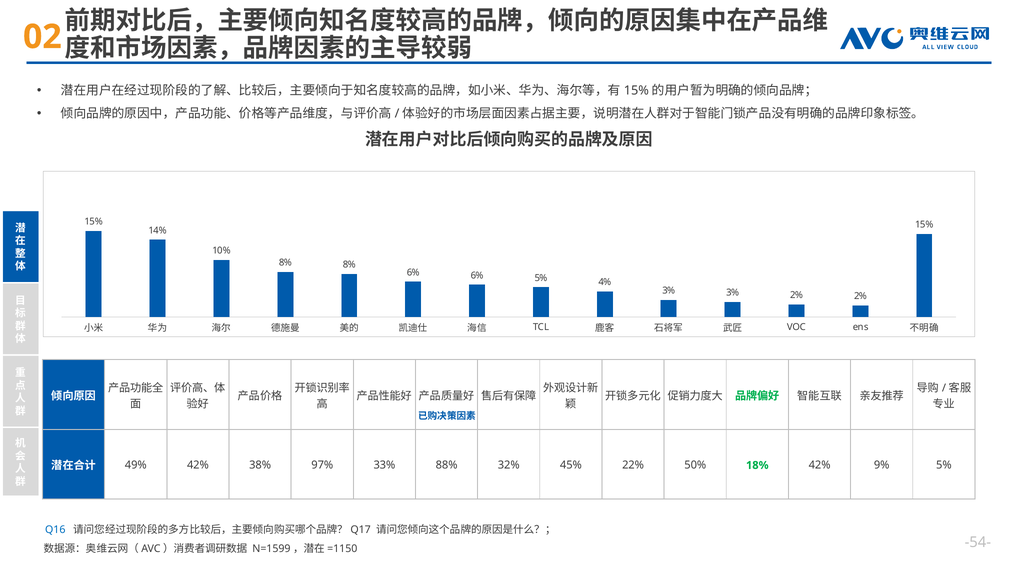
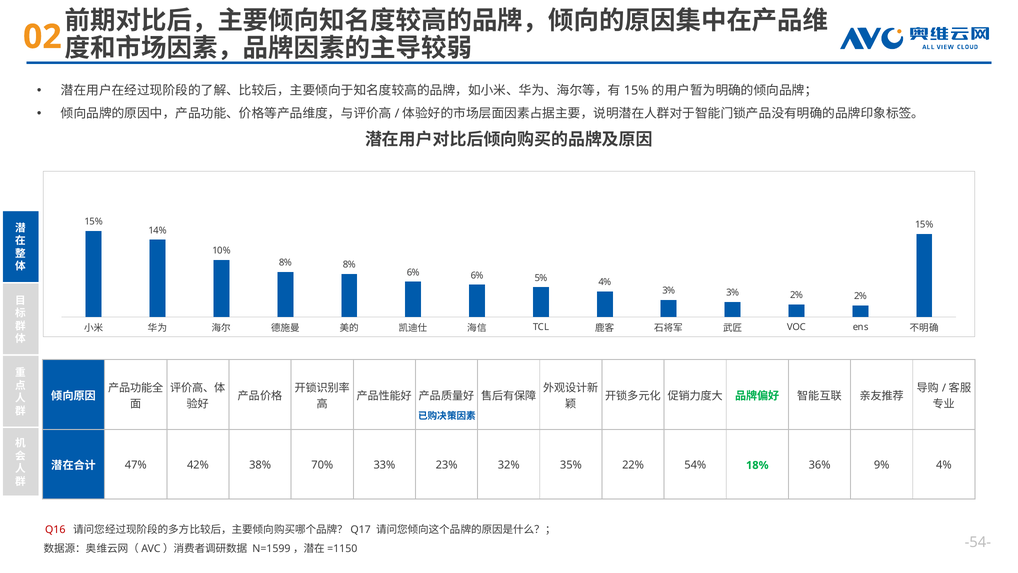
49%: 49% -> 47%
97%: 97% -> 70%
88%: 88% -> 23%
45%: 45% -> 35%
50%: 50% -> 54%
18% 42%: 42% -> 36%
9% 5%: 5% -> 4%
Q16 colour: blue -> red
